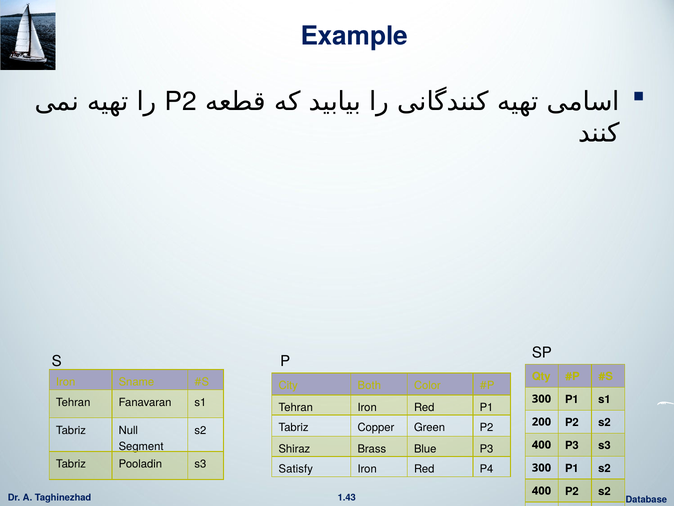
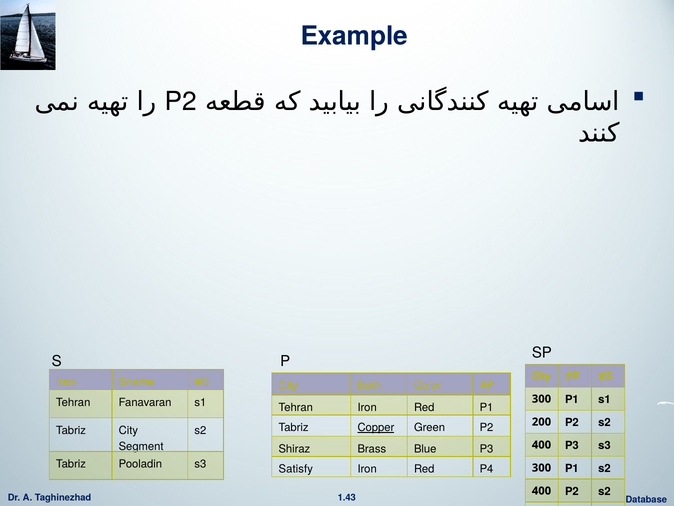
Iron at (66, 382): Iron -> Iran
Copper underline: none -> present
Tabriz Null: Null -> City
